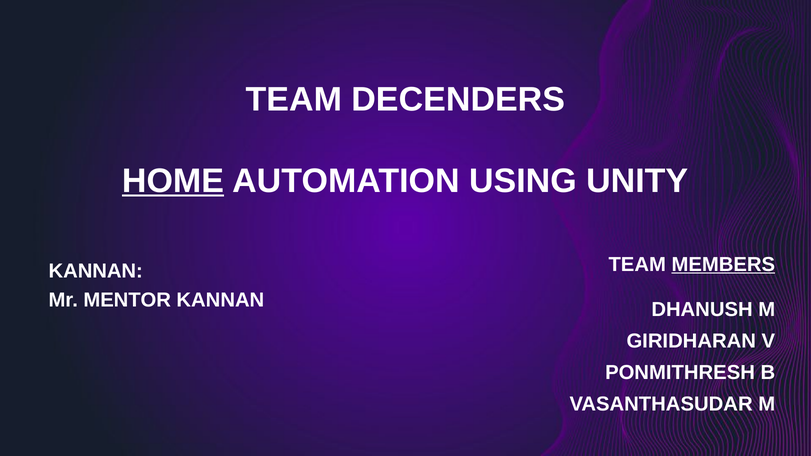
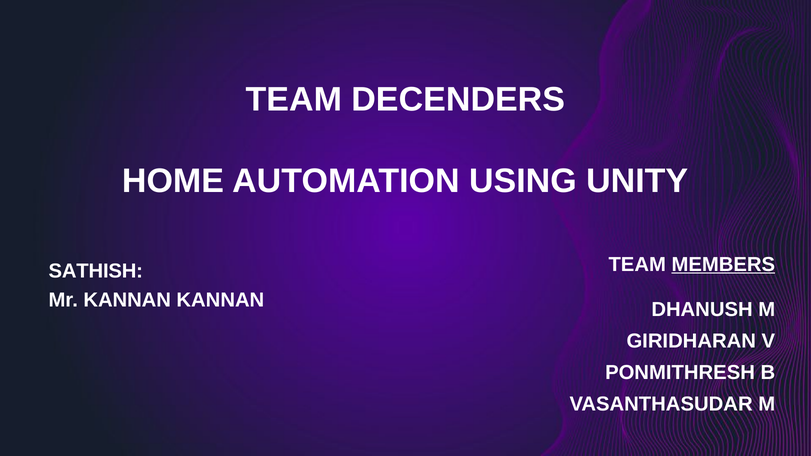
HOME underline: present -> none
KANNAN at (96, 271): KANNAN -> SATHISH
Mr MENTOR: MENTOR -> KANNAN
